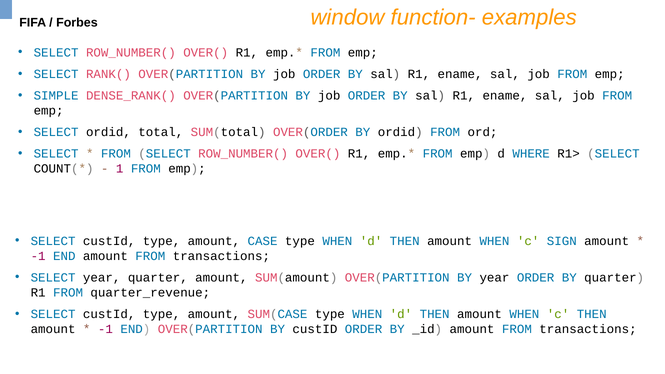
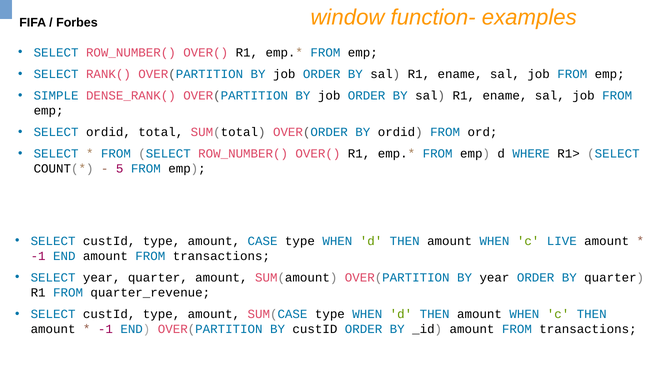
1: 1 -> 5
SIGN: SIGN -> LIVE
